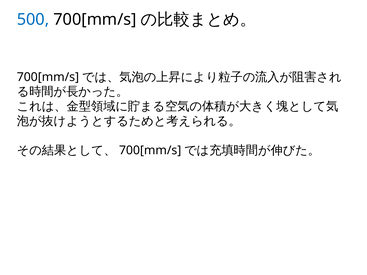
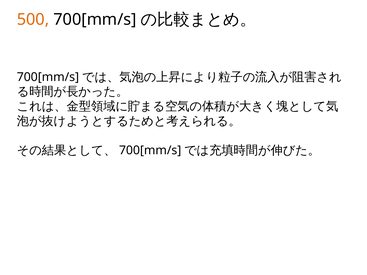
500 colour: blue -> orange
